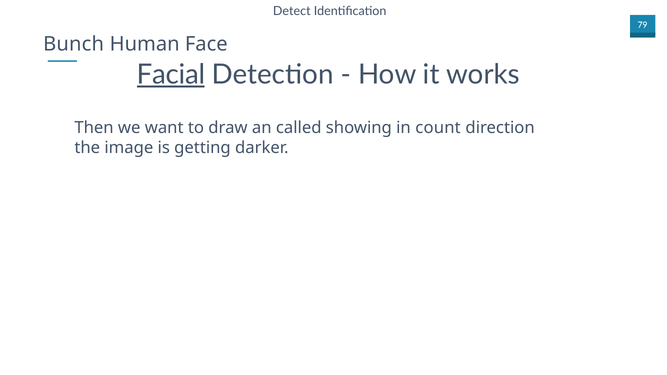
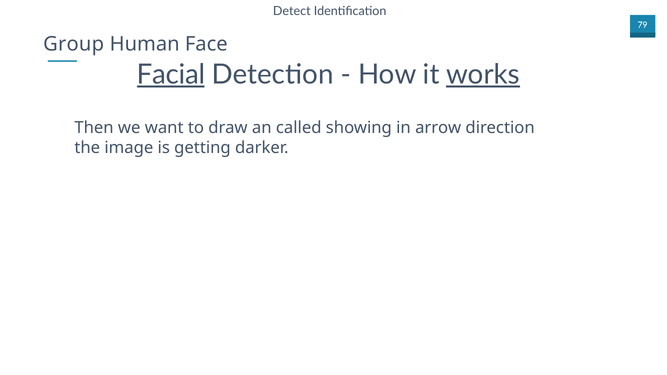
Bunch: Bunch -> Group
works underline: none -> present
count: count -> arrow
